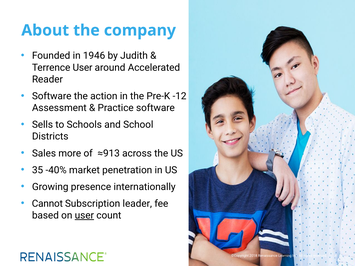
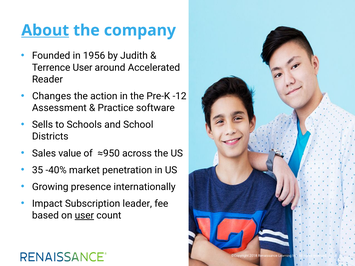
About underline: none -> present
1946: 1946 -> 1956
Software at (52, 96): Software -> Changes
more: more -> value
≈913: ≈913 -> ≈950
Cannot: Cannot -> Impact
